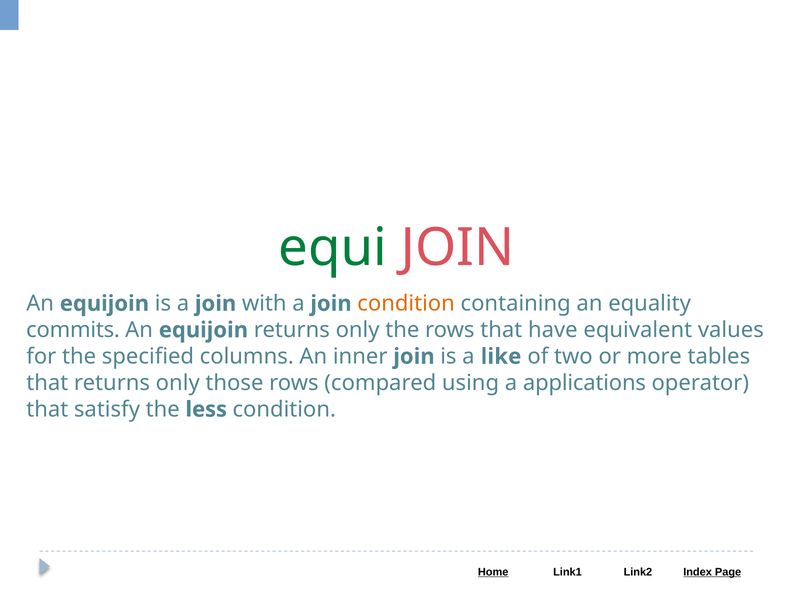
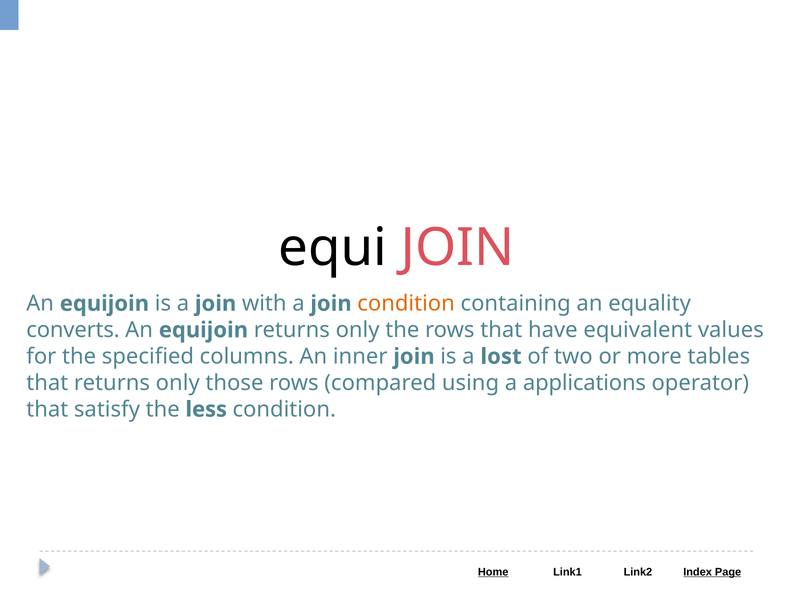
equi colour: green -> black
commits: commits -> converts
like: like -> lost
